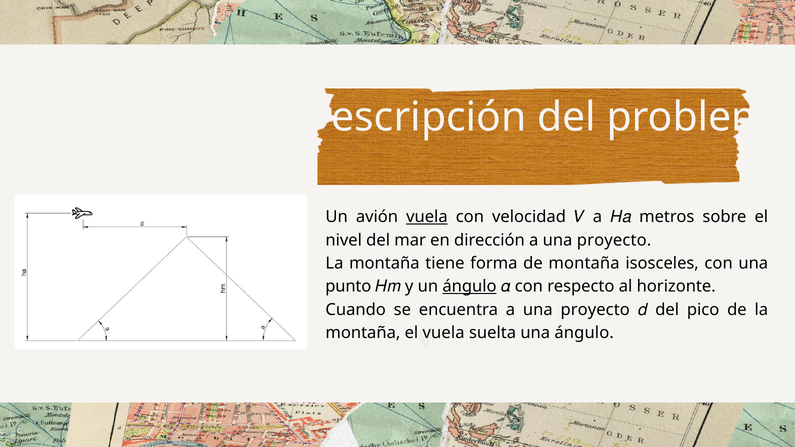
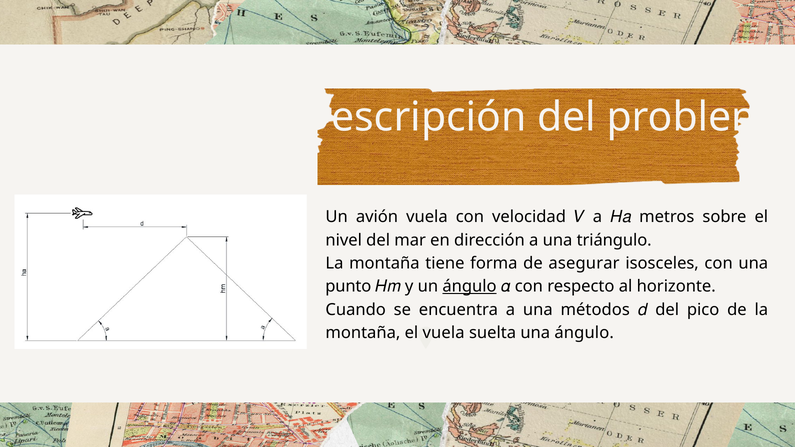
vuela at (427, 217) underline: present -> none
dirección a una proyecto: proyecto -> triángulo
de montaña: montaña -> asegurar
encuentra a una proyecto: proyecto -> métodos
